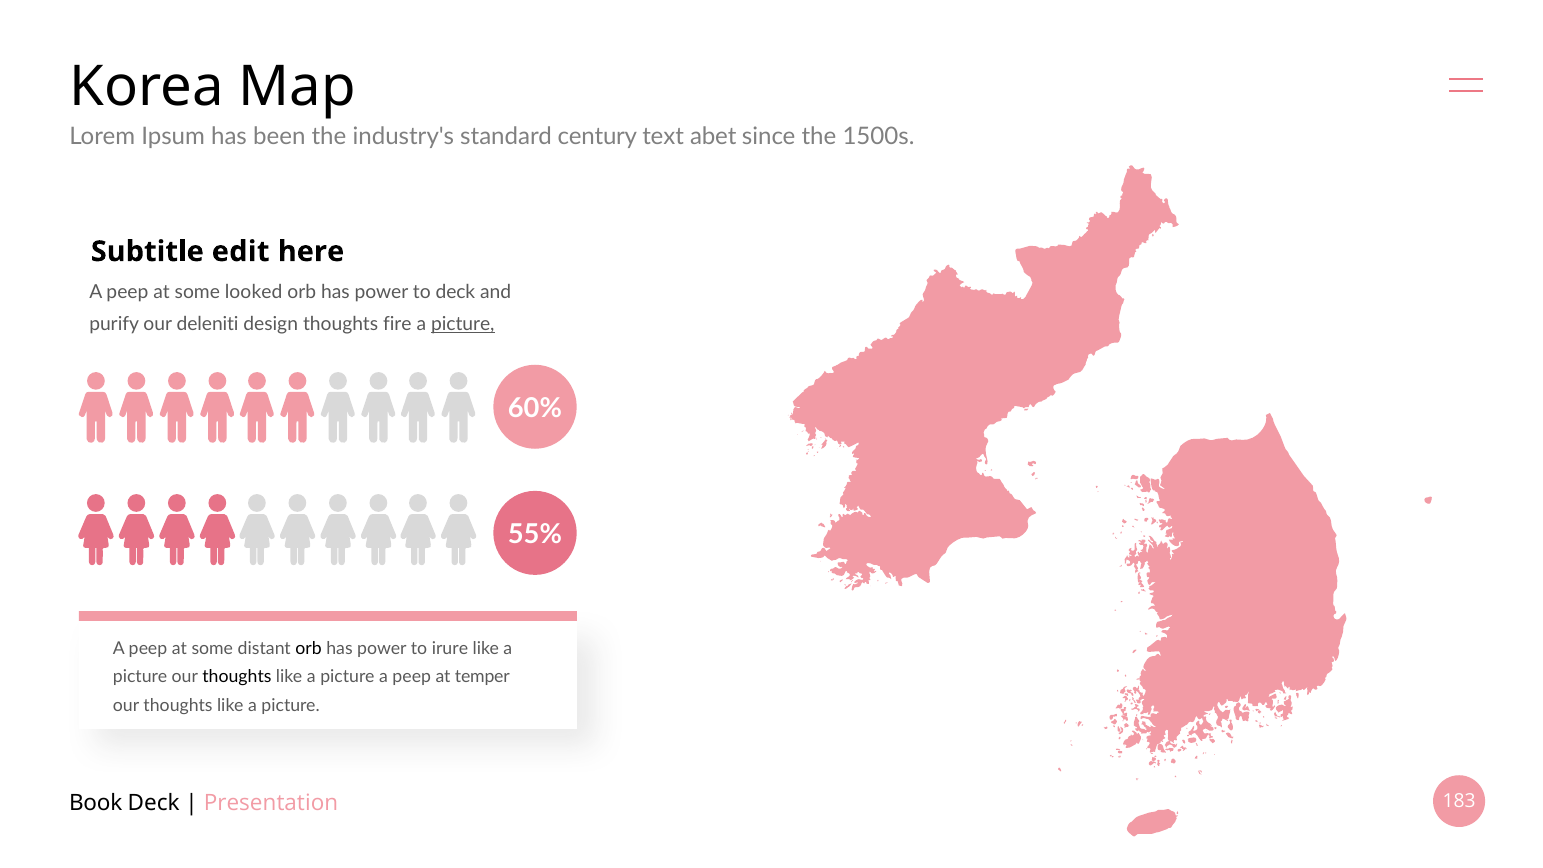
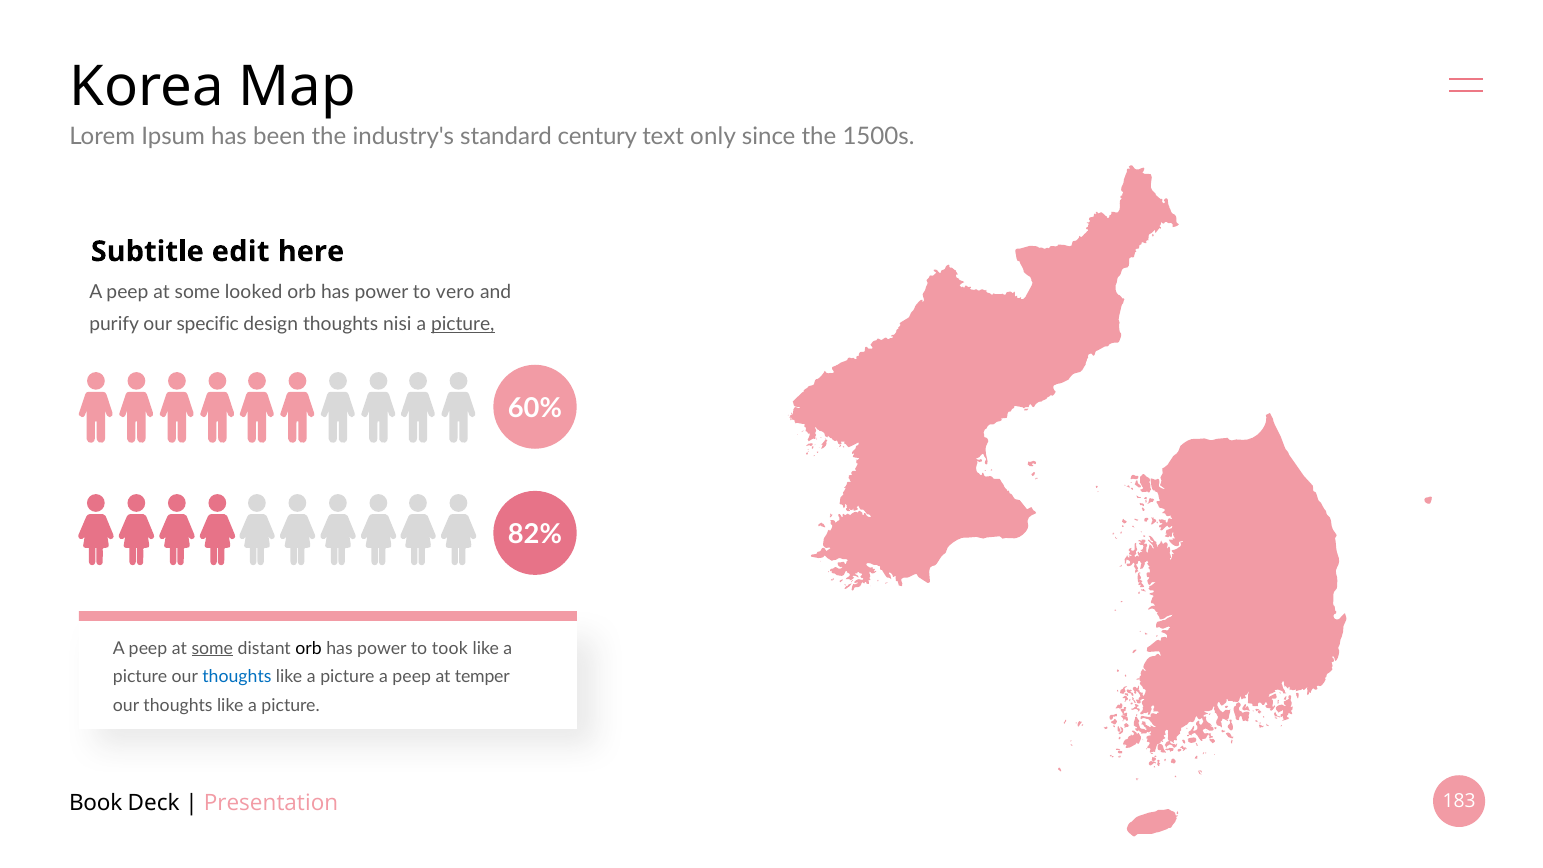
abet: abet -> only
to deck: deck -> vero
deleniti: deleniti -> specific
fire: fire -> nisi
55%: 55% -> 82%
some at (212, 648) underline: none -> present
irure: irure -> took
thoughts at (237, 677) colour: black -> blue
